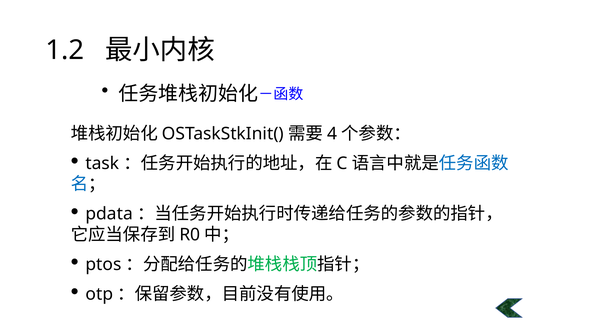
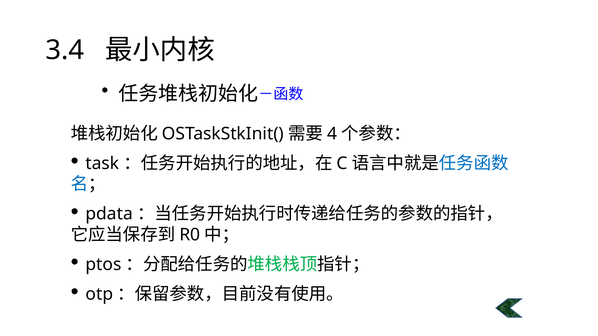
1.2: 1.2 -> 3.4
